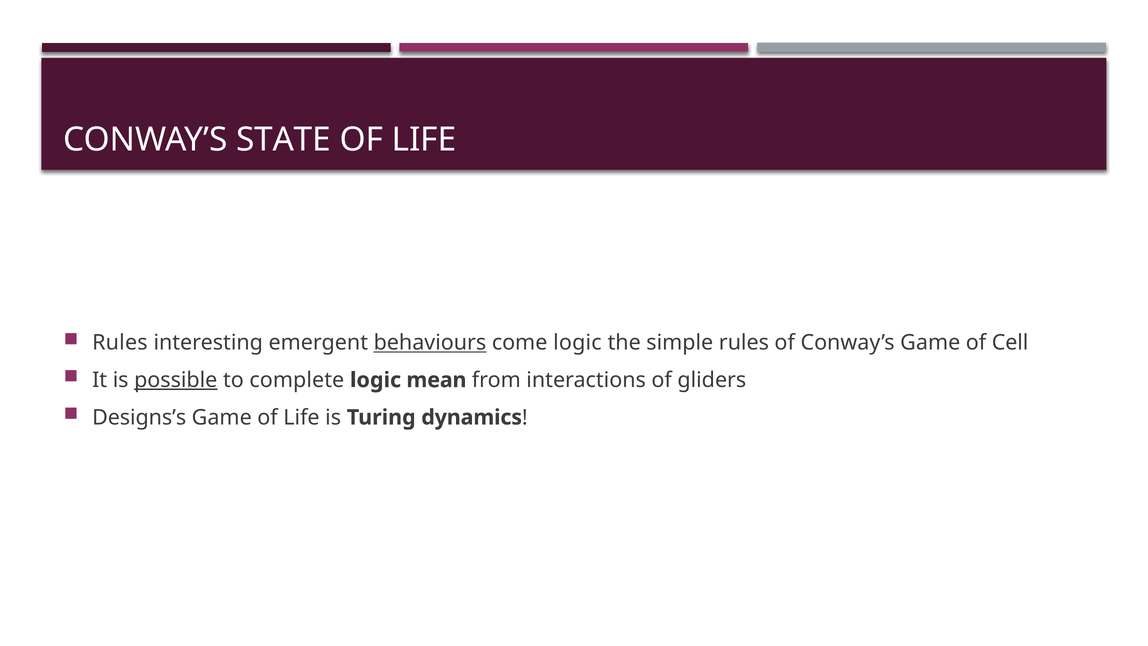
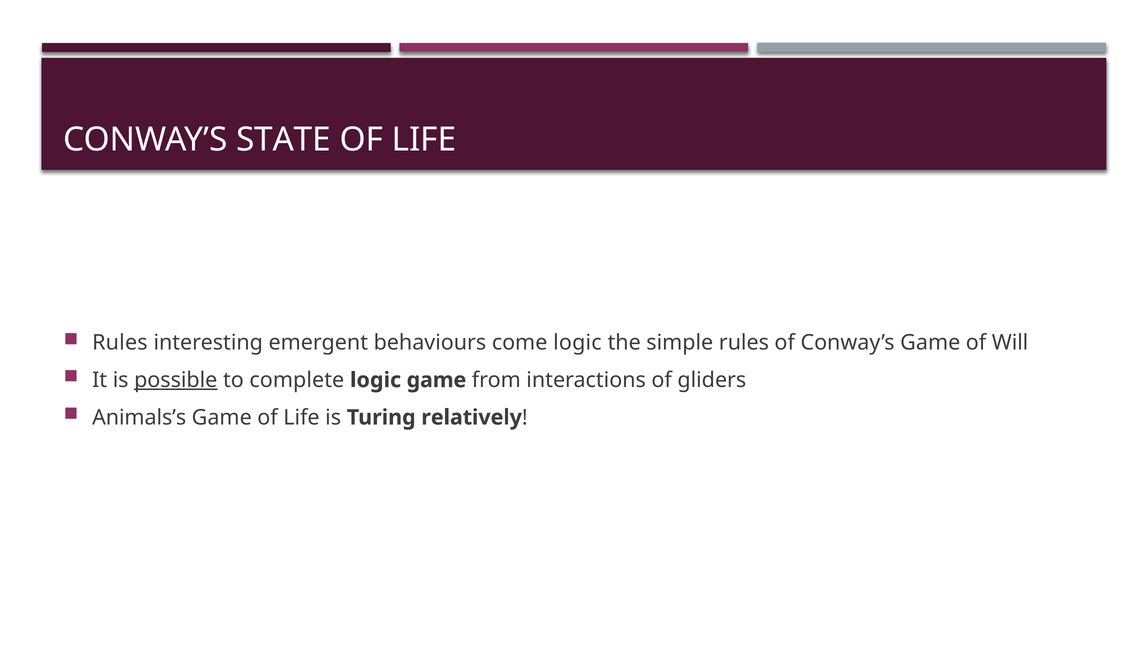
behaviours underline: present -> none
Cell: Cell -> Will
logic mean: mean -> game
Designs’s: Designs’s -> Animals’s
dynamics: dynamics -> relatively
